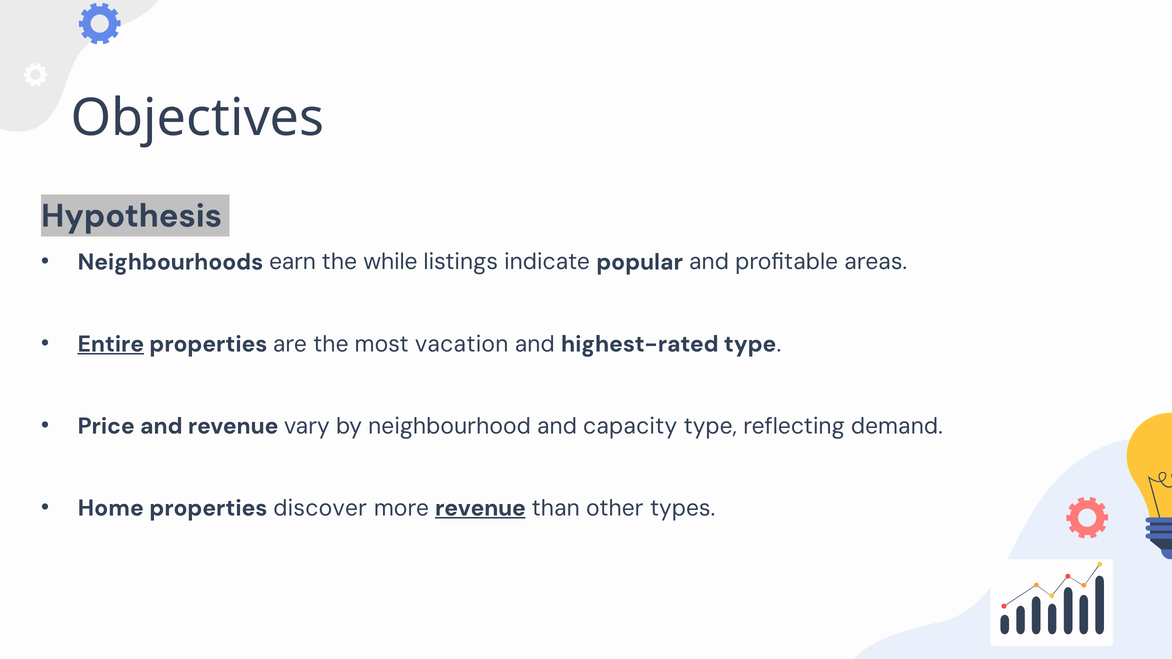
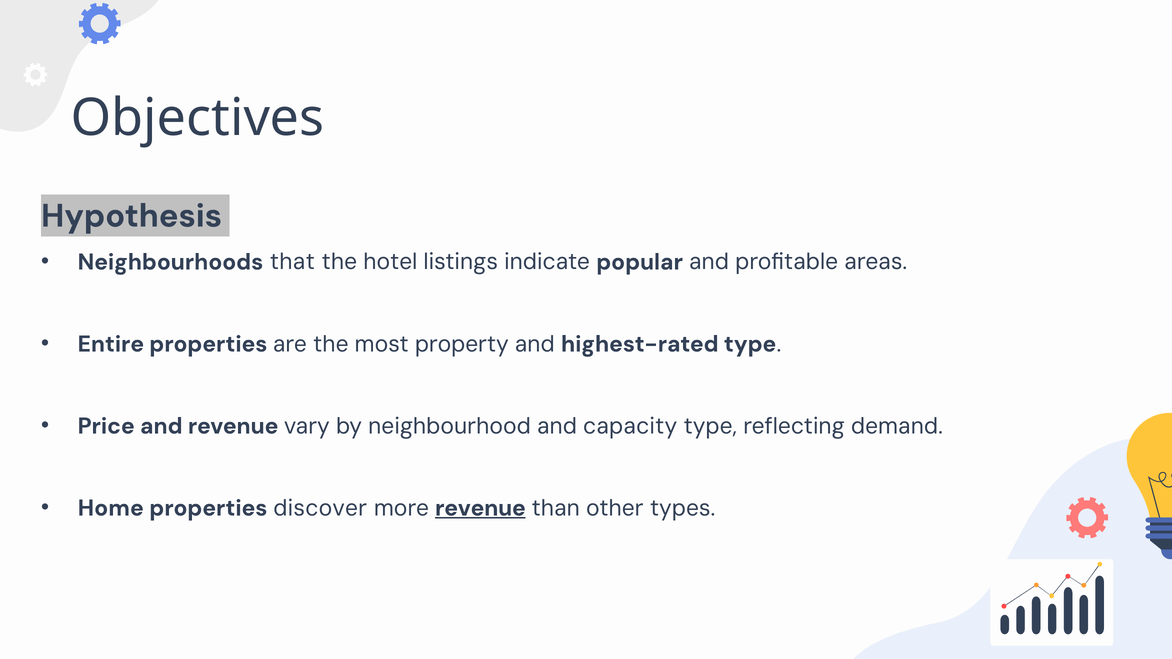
earn: earn -> that
while: while -> hotel
Entire underline: present -> none
vacation: vacation -> property
